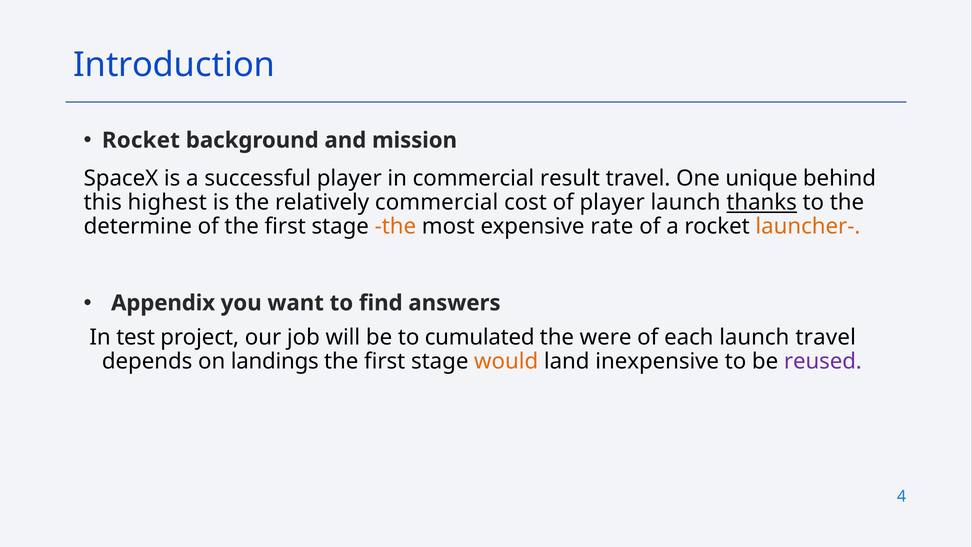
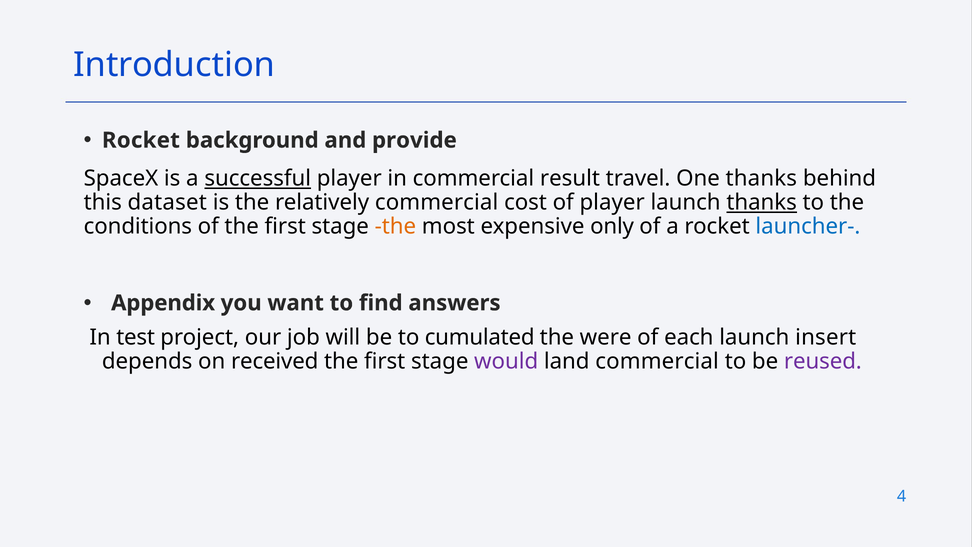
mission: mission -> provide
successful underline: none -> present
One unique: unique -> thanks
highest: highest -> dataset
determine: determine -> conditions
rate: rate -> only
launcher- colour: orange -> blue
launch travel: travel -> insert
landings: landings -> received
would colour: orange -> purple
land inexpensive: inexpensive -> commercial
